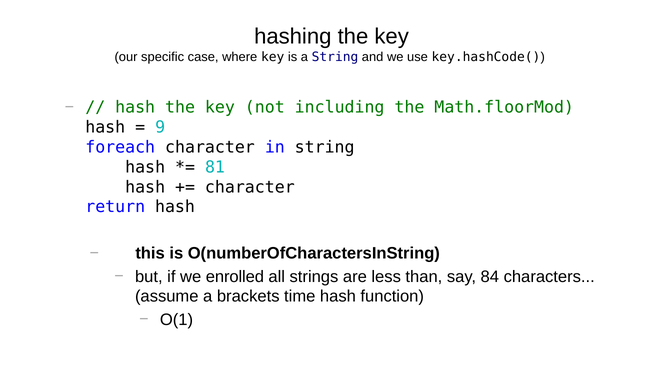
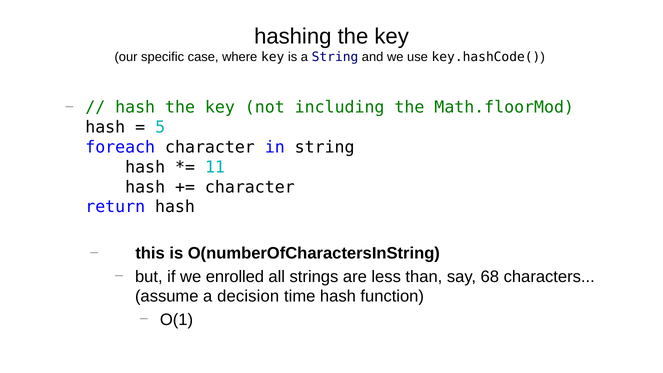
9: 9 -> 5
81: 81 -> 11
84: 84 -> 68
brackets: brackets -> decision
